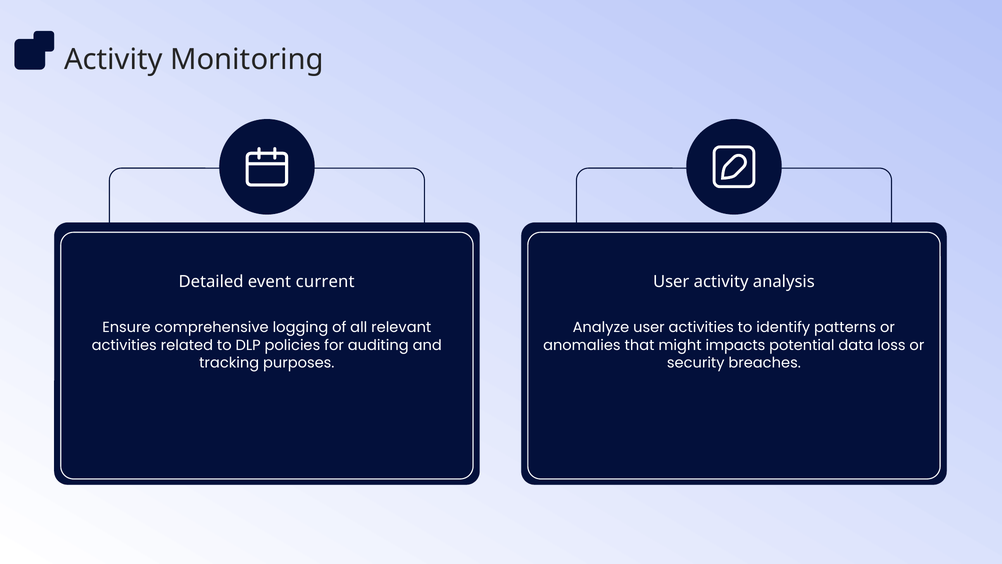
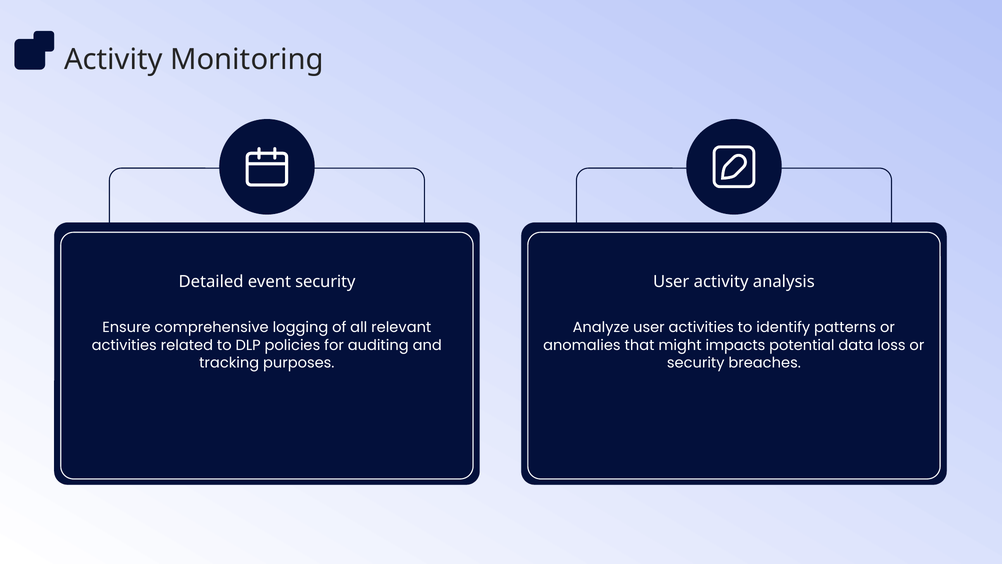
event current: current -> security
